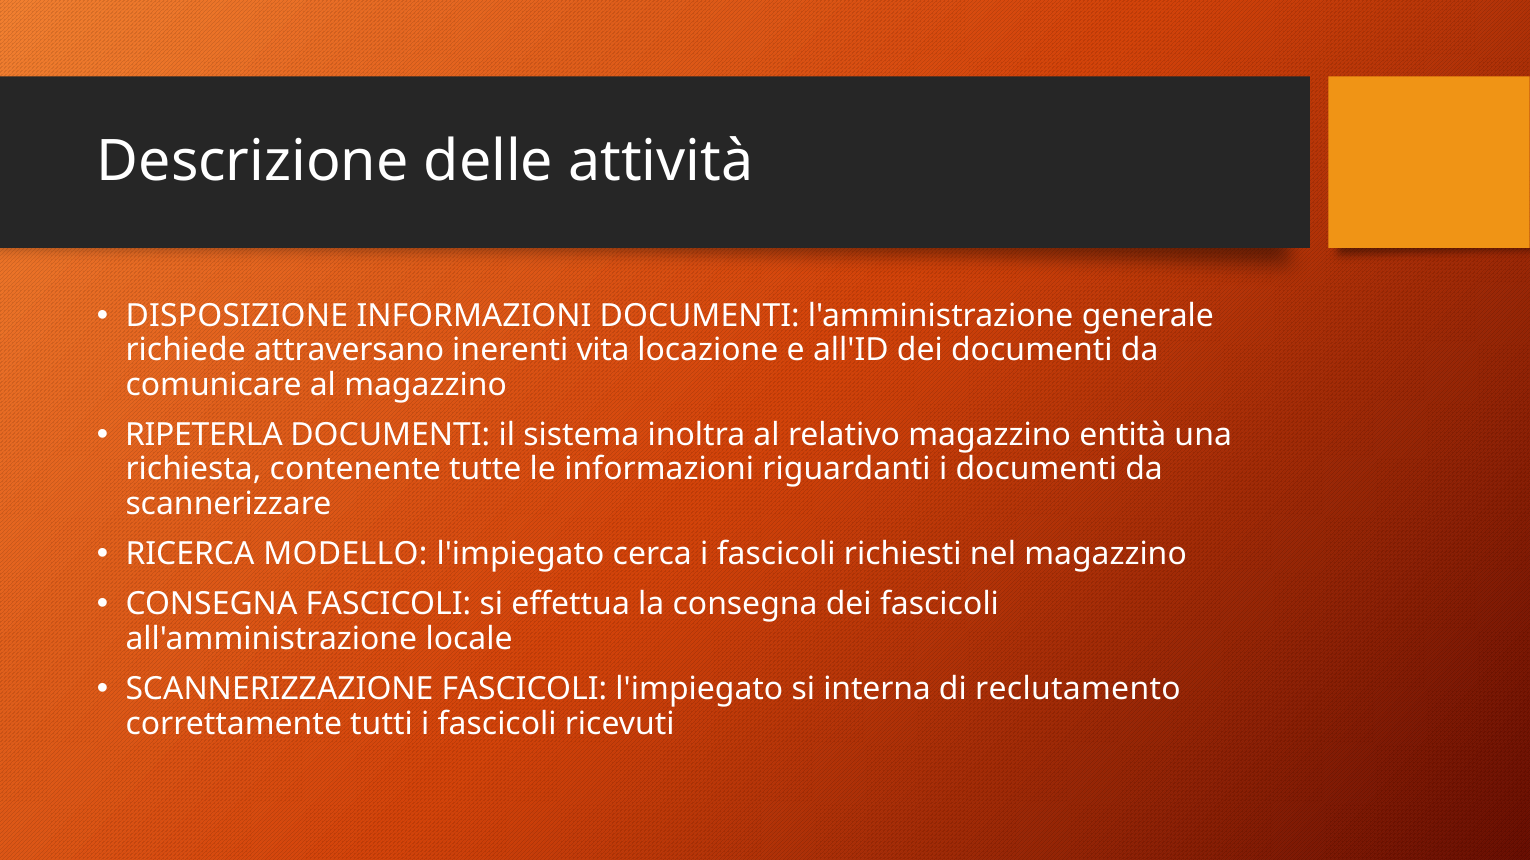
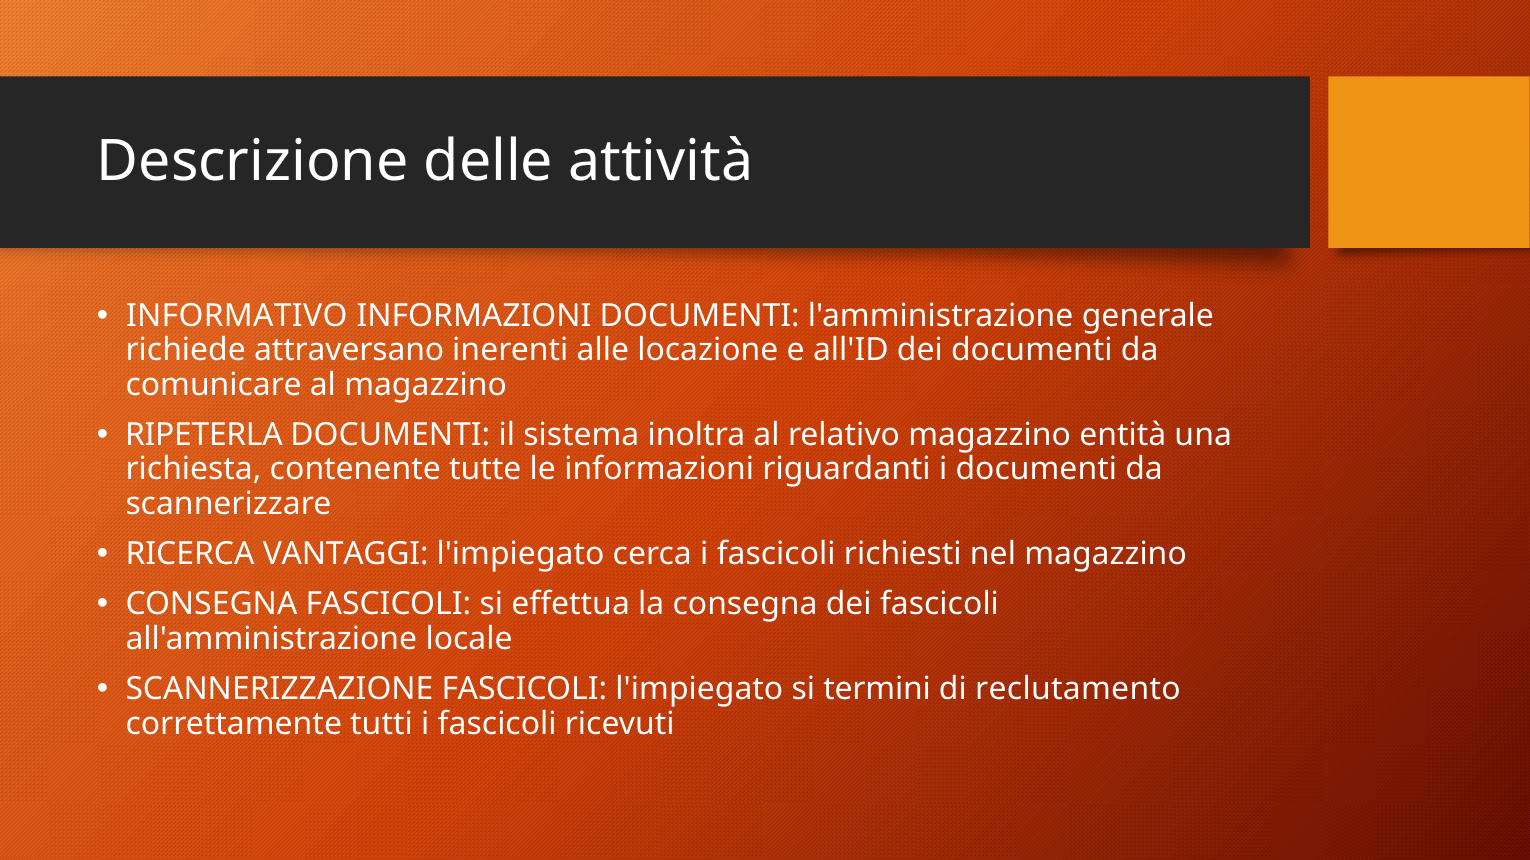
DISPOSIZIONE: DISPOSIZIONE -> INFORMATIVO
vita: vita -> alle
MODELLO: MODELLO -> VANTAGGI
interna: interna -> termini
